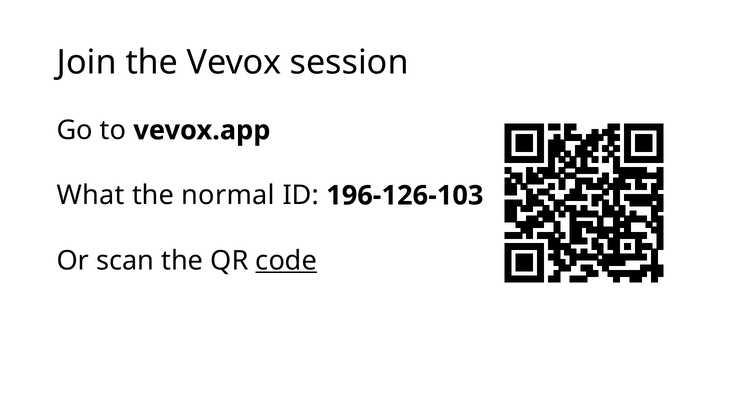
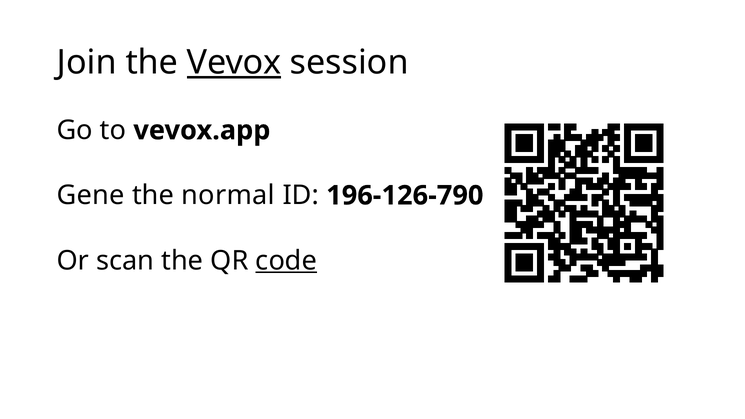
Vevox underline: none -> present
What: What -> Gene
196-126-103: 196-126-103 -> 196-126-790
